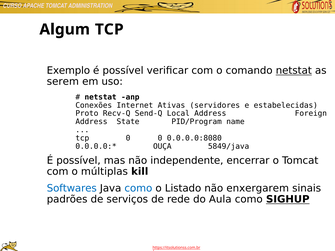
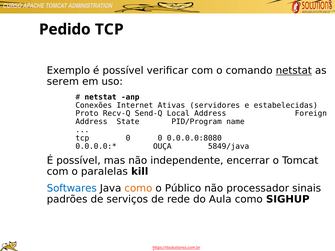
Algum: Algum -> Pedido
múltiplas: múltiplas -> paralelas
como at (138, 189) colour: blue -> orange
Listado: Listado -> Público
enxergarem: enxergarem -> processador
SIGHUP underline: present -> none
